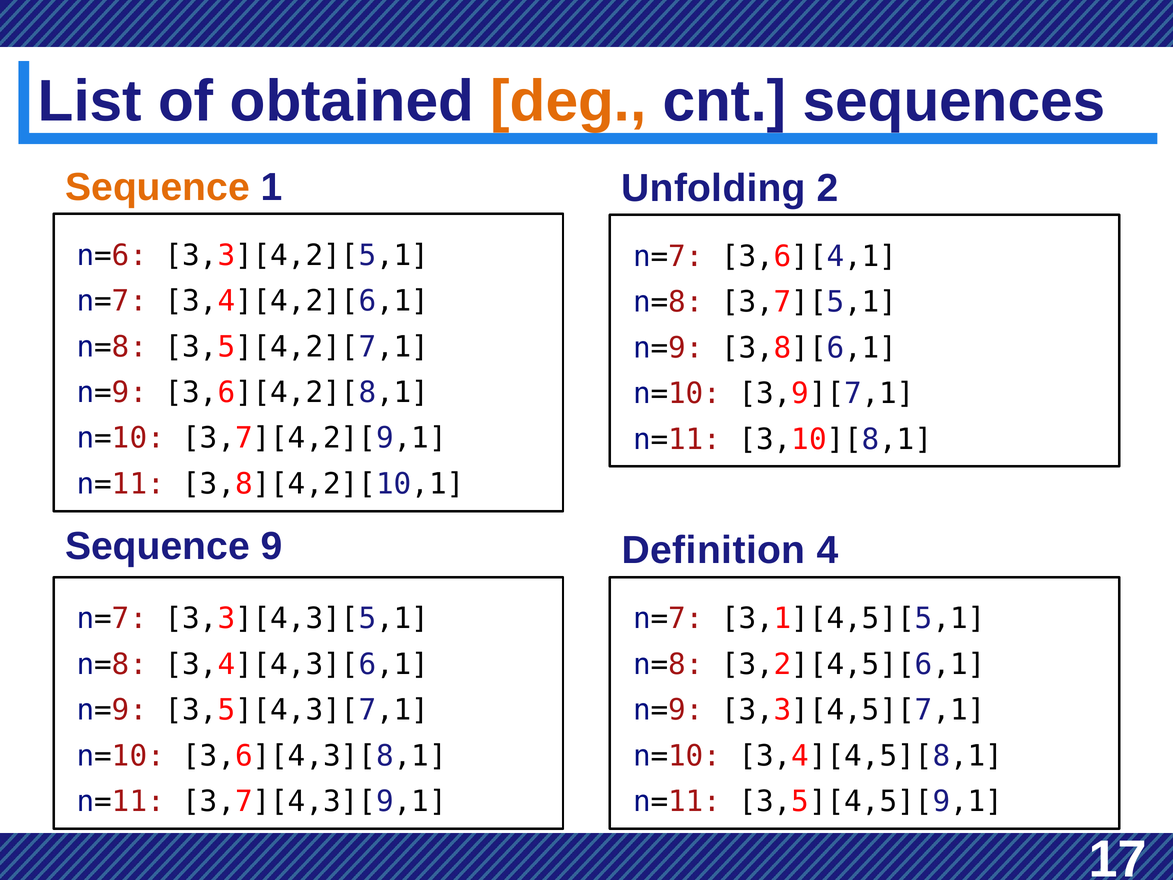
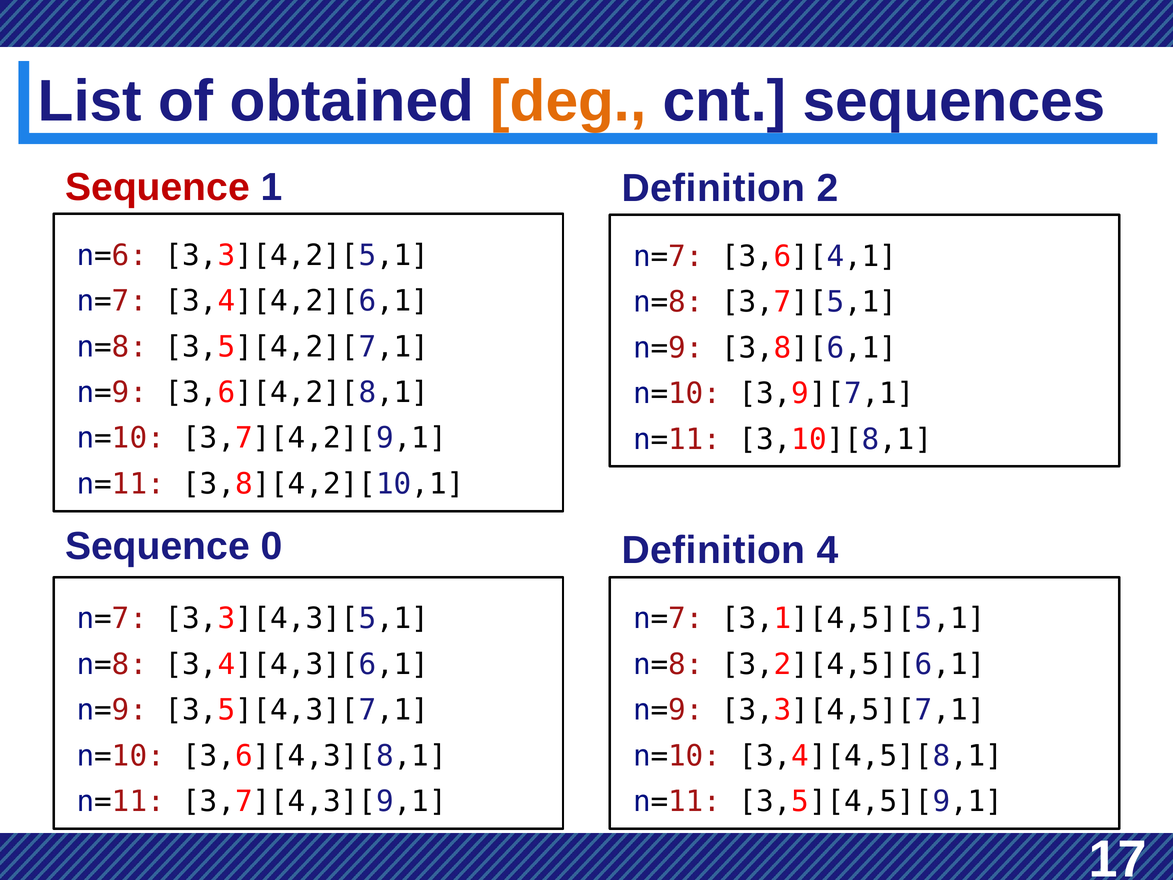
Sequence at (158, 187) colour: orange -> red
1 Unfolding: Unfolding -> Definition
9: 9 -> 0
